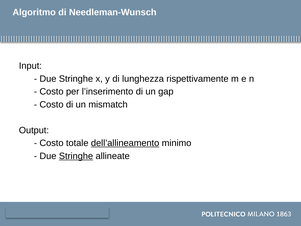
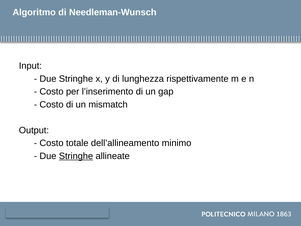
dell’allineamento underline: present -> none
